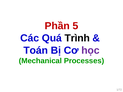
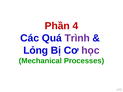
5: 5 -> 4
Trình colour: black -> purple
Toán: Toán -> Lỏng
